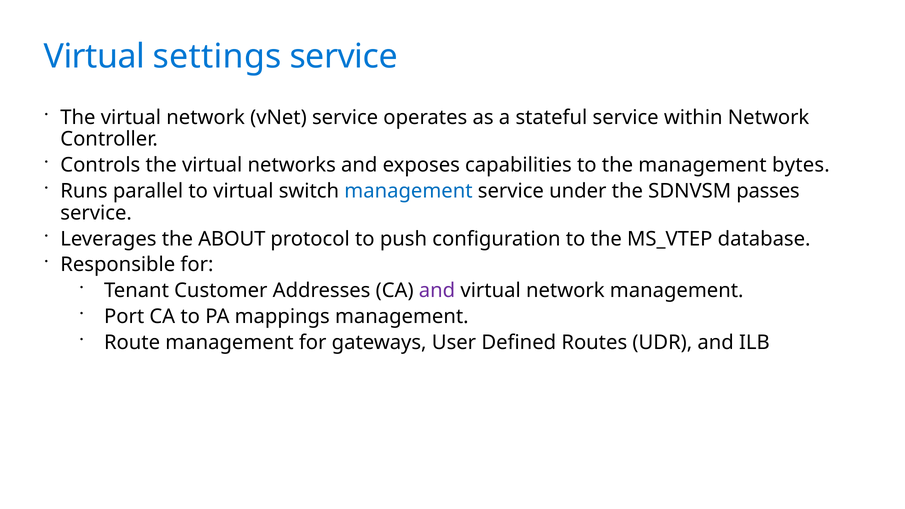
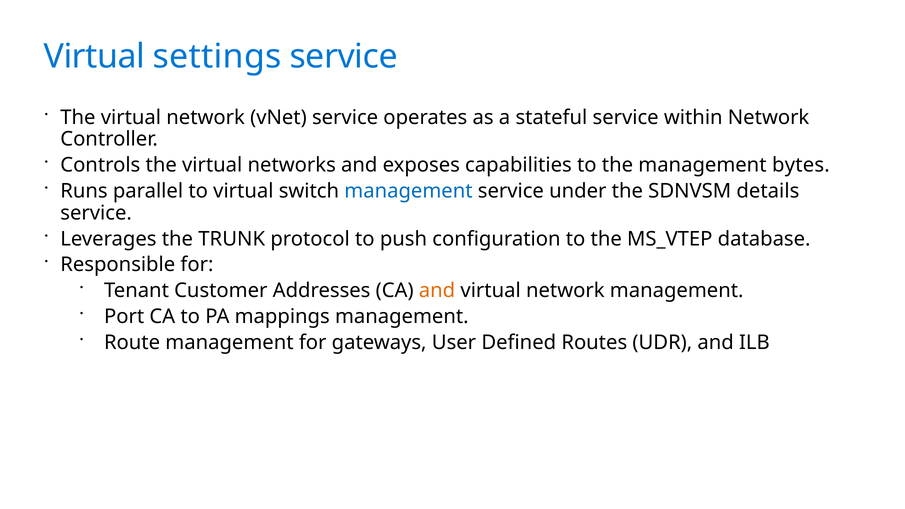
passes: passes -> details
ABOUT: ABOUT -> TRUNK
and at (437, 291) colour: purple -> orange
